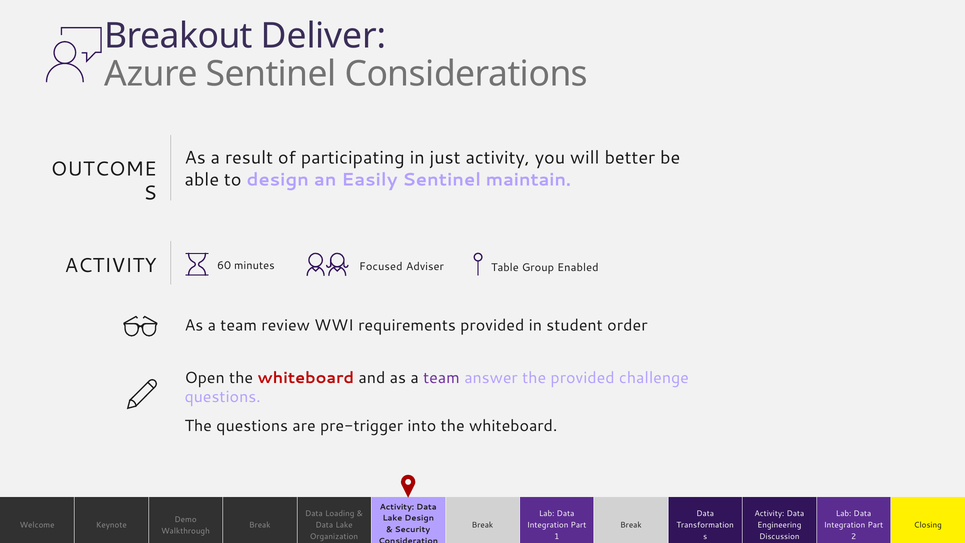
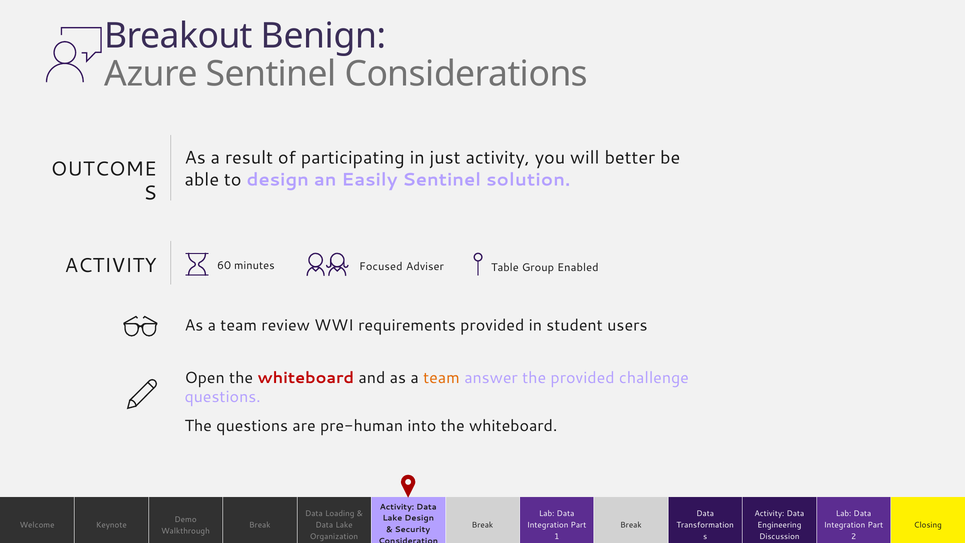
Deliver: Deliver -> Benign
maintain: maintain -> solution
order: order -> users
team at (441, 378) colour: purple -> orange
pre-trigger: pre-trigger -> pre-human
